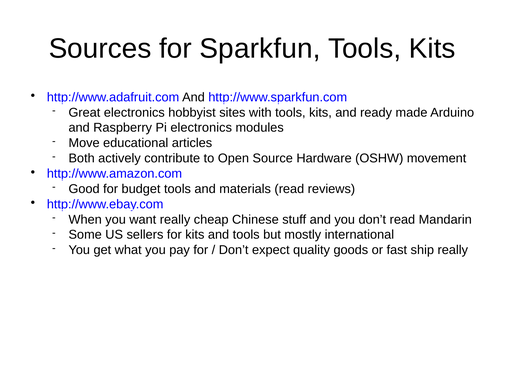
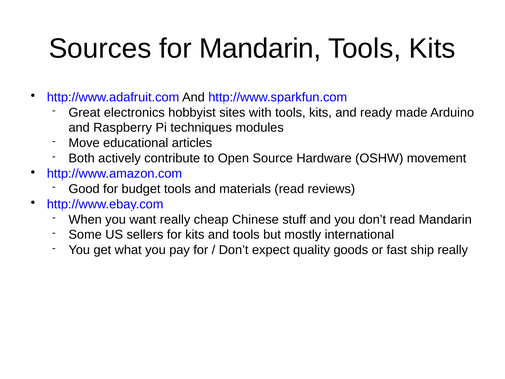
for Sparkfun: Sparkfun -> Mandarin
Pi electronics: electronics -> techniques
